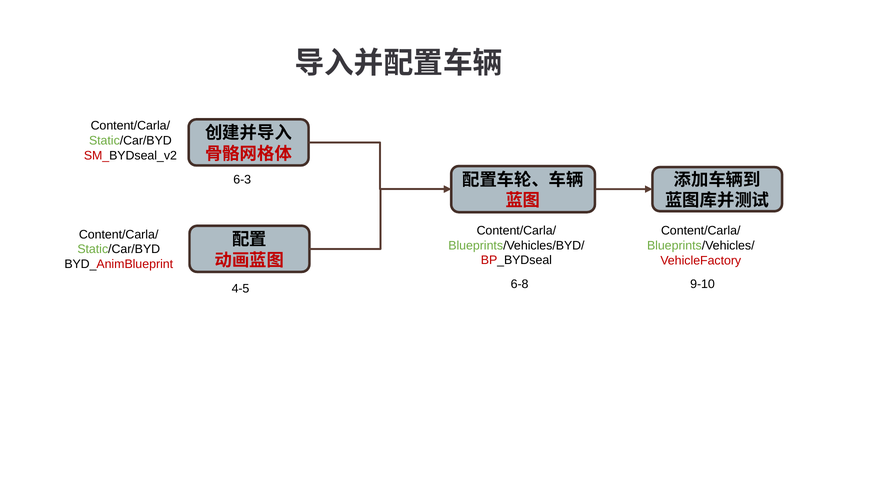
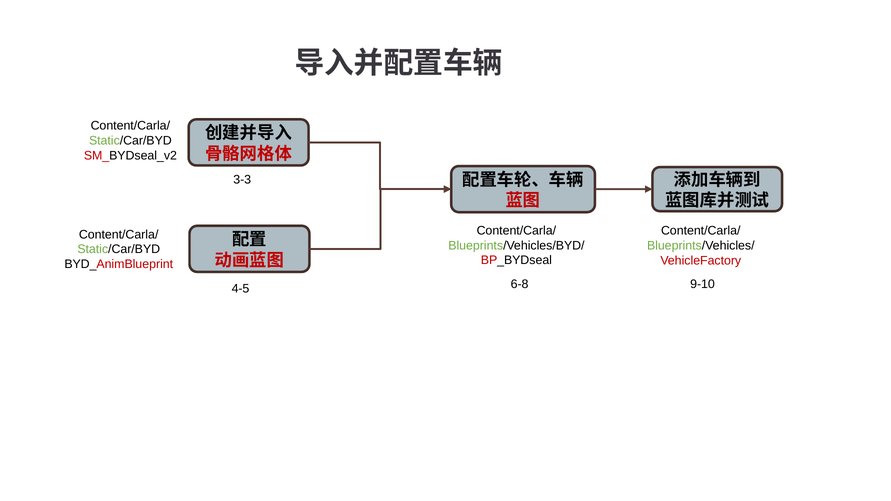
6-3: 6-3 -> 3-3
